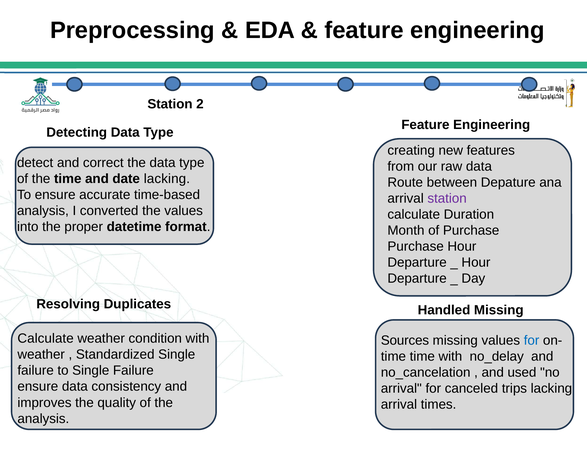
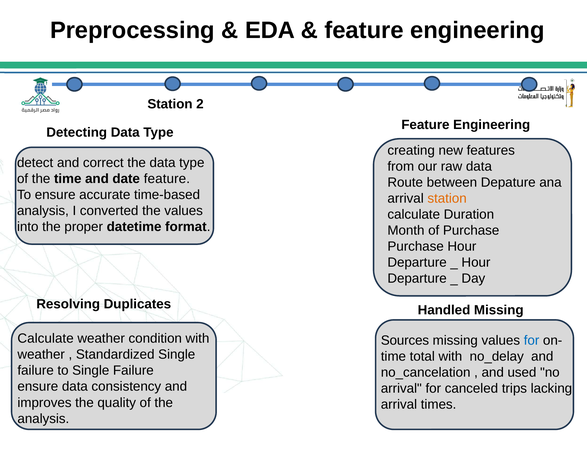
date lacking: lacking -> feature
station at (447, 198) colour: purple -> orange
time time: time -> total
